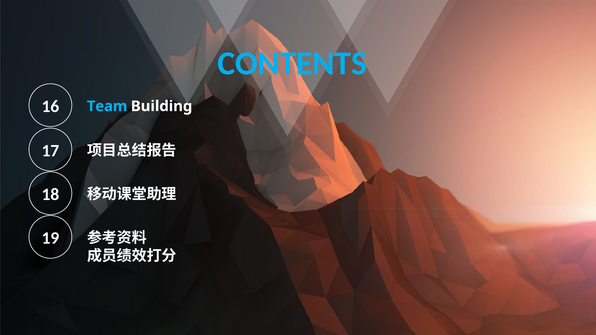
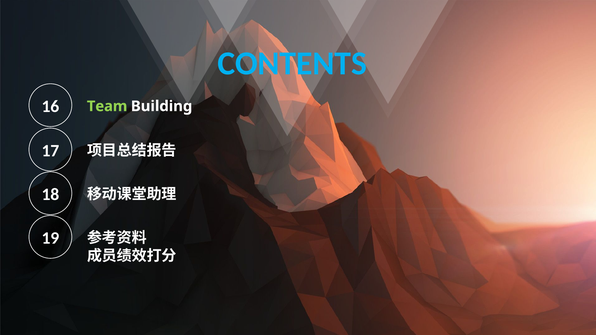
Team colour: light blue -> light green
